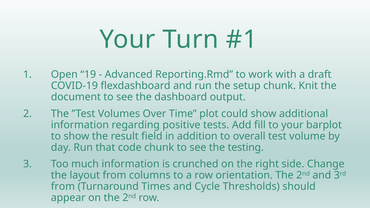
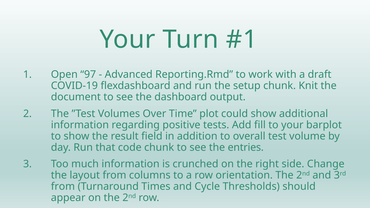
19: 19 -> 97
testing: testing -> entries
